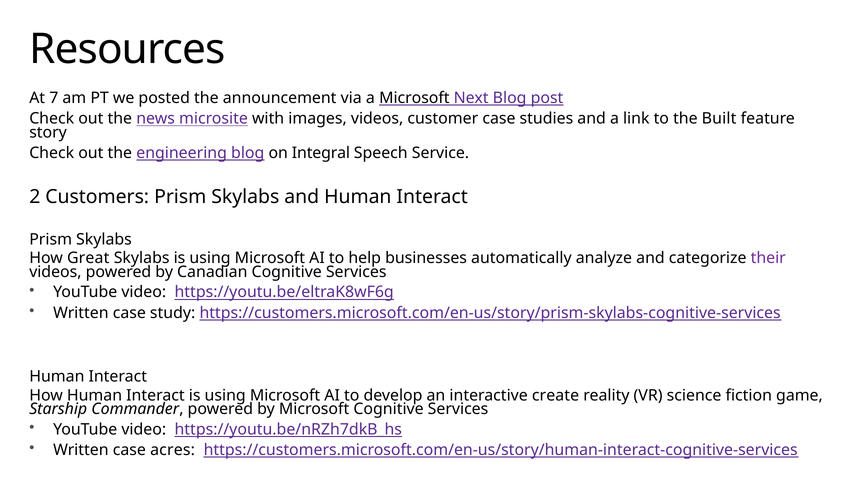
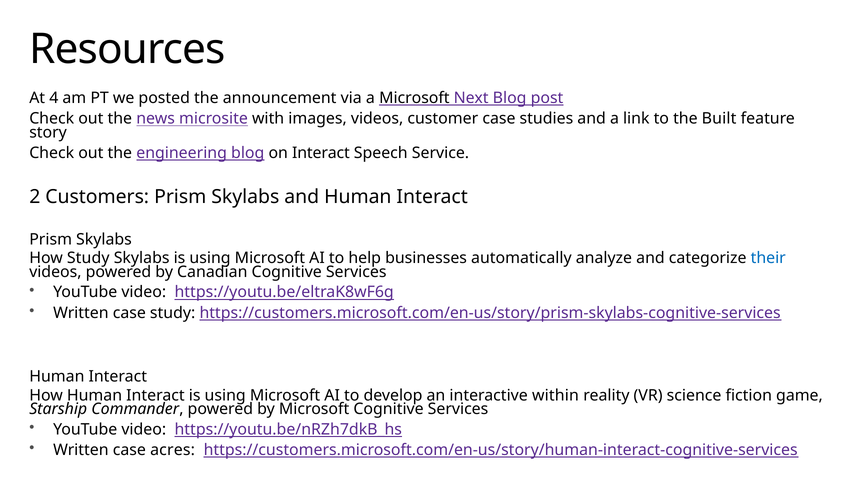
7: 7 -> 4
on Integral: Integral -> Interact
How Great: Great -> Study
their colour: purple -> blue
create: create -> within
